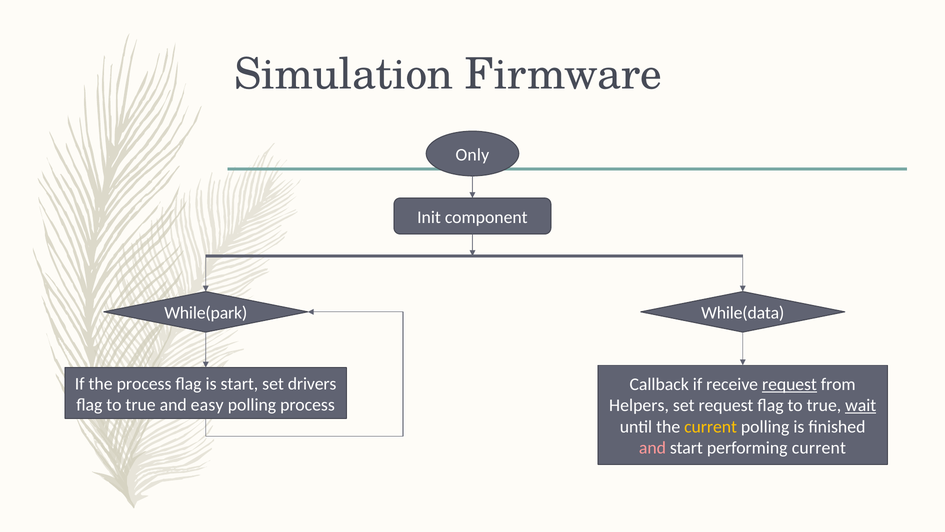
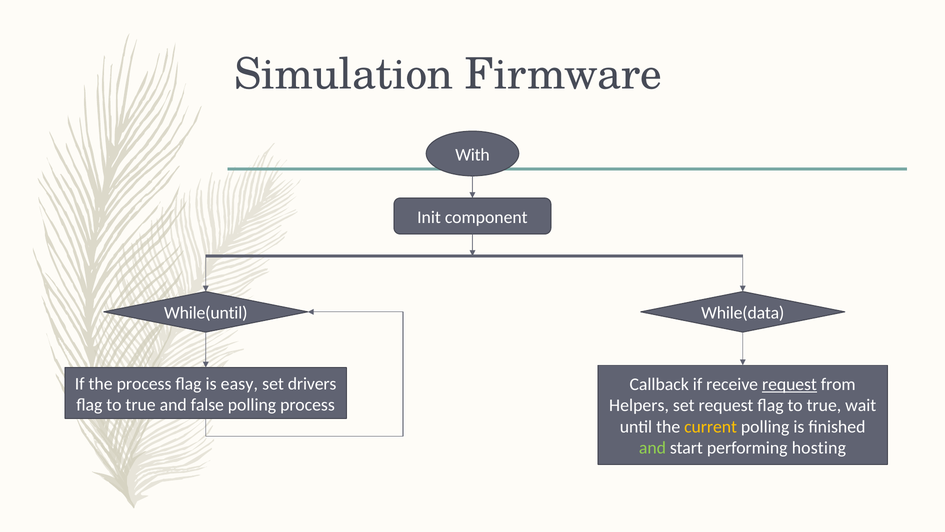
Only: Only -> With
While(park: While(park -> While(until
is start: start -> easy
easy: easy -> false
wait underline: present -> none
and at (652, 448) colour: pink -> light green
performing current: current -> hosting
